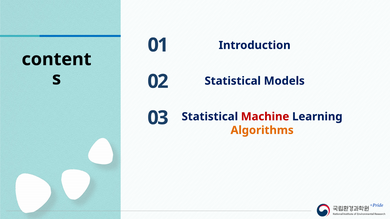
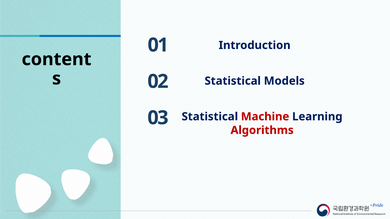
Algorithms colour: orange -> red
